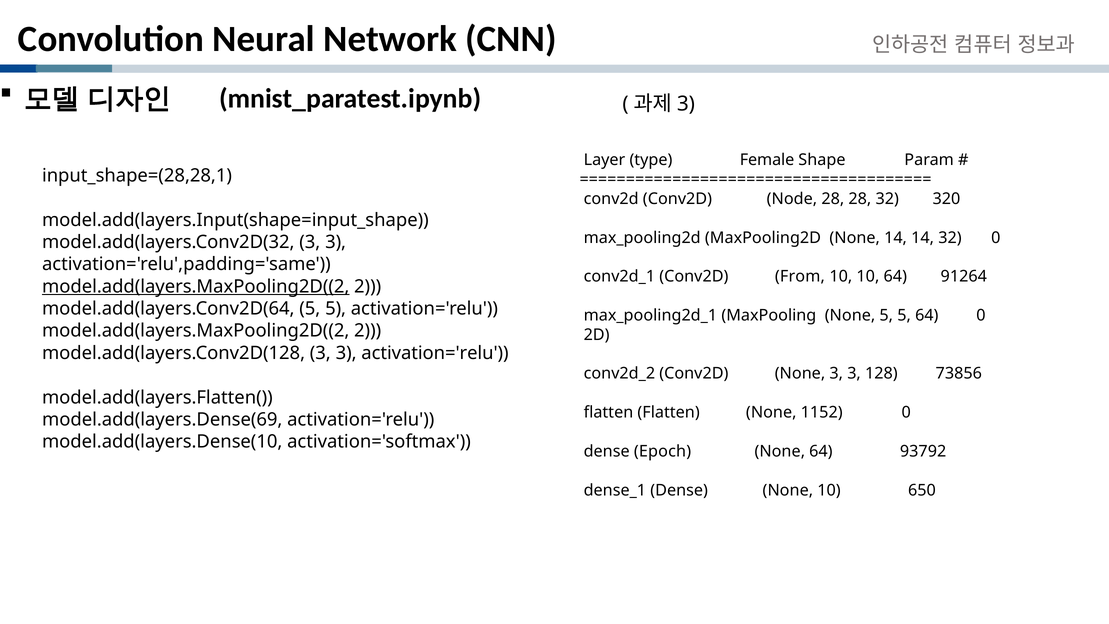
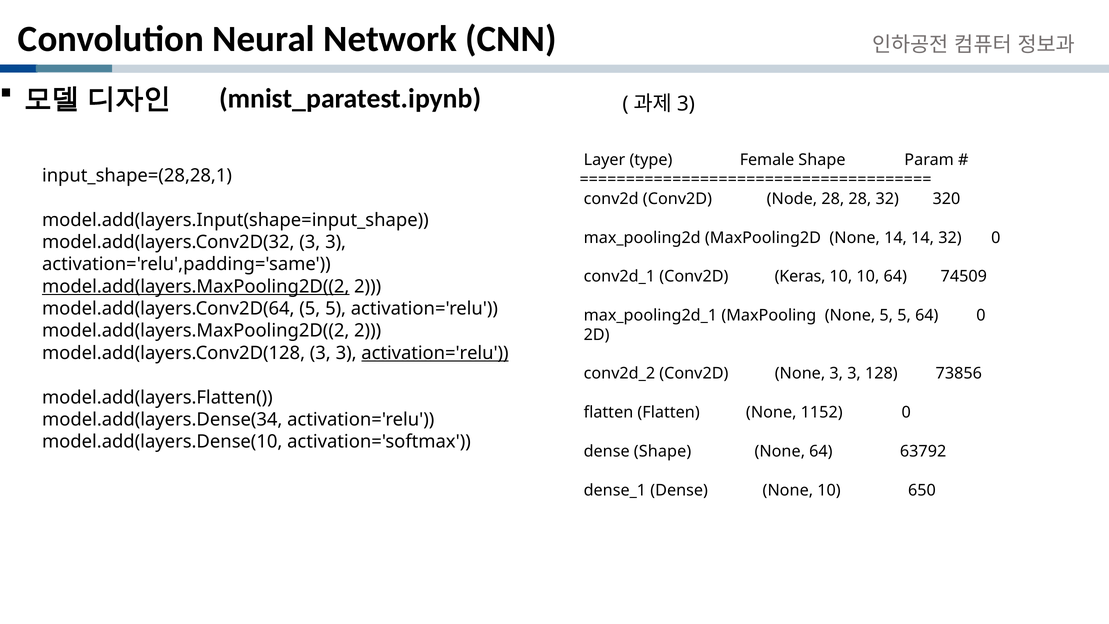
From: From -> Keras
91264: 91264 -> 74509
activation='relu at (435, 353) underline: none -> present
model.add(layers.Dense(69: model.add(layers.Dense(69 -> model.add(layers.Dense(34
dense Epoch: Epoch -> Shape
93792: 93792 -> 63792
